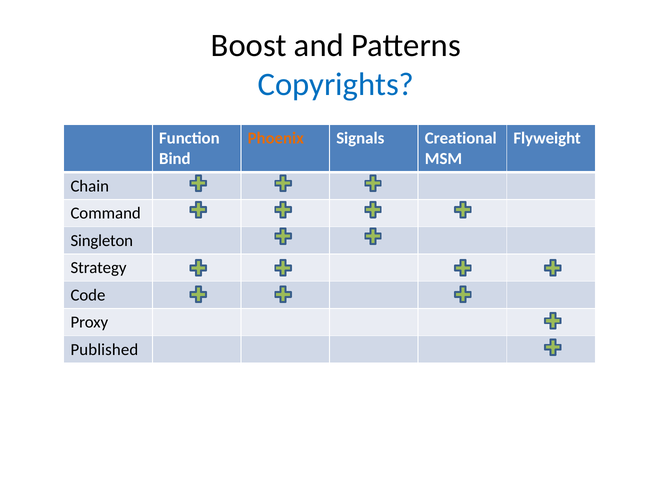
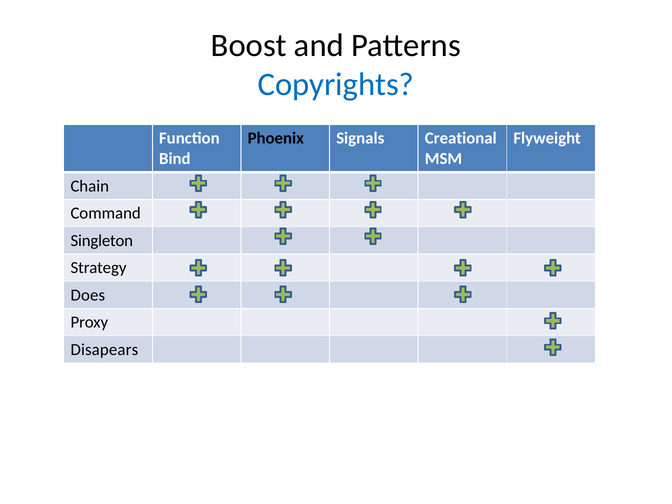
Phoenix colour: orange -> black
Code: Code -> Does
Published: Published -> Disapears
